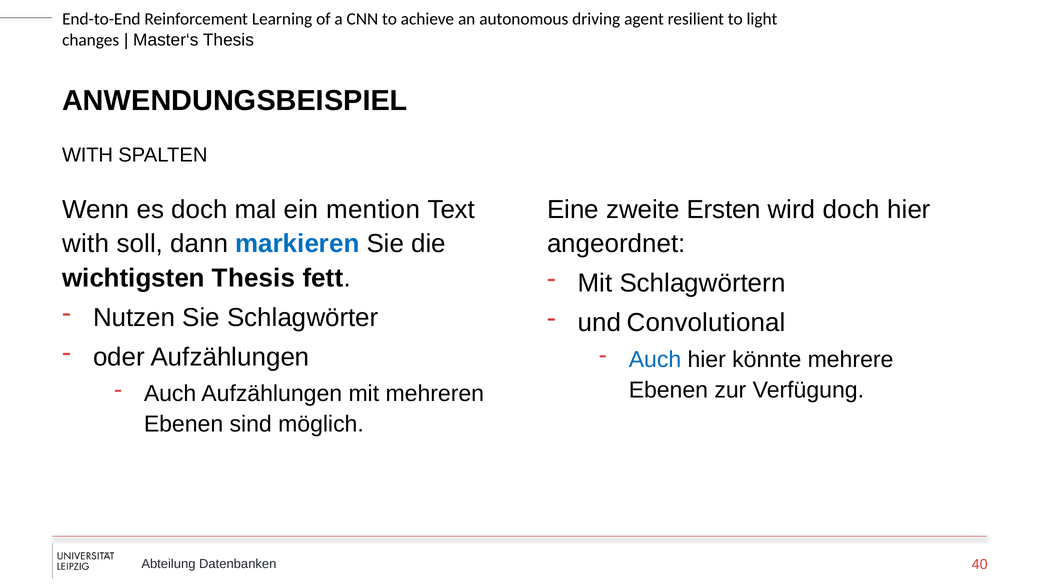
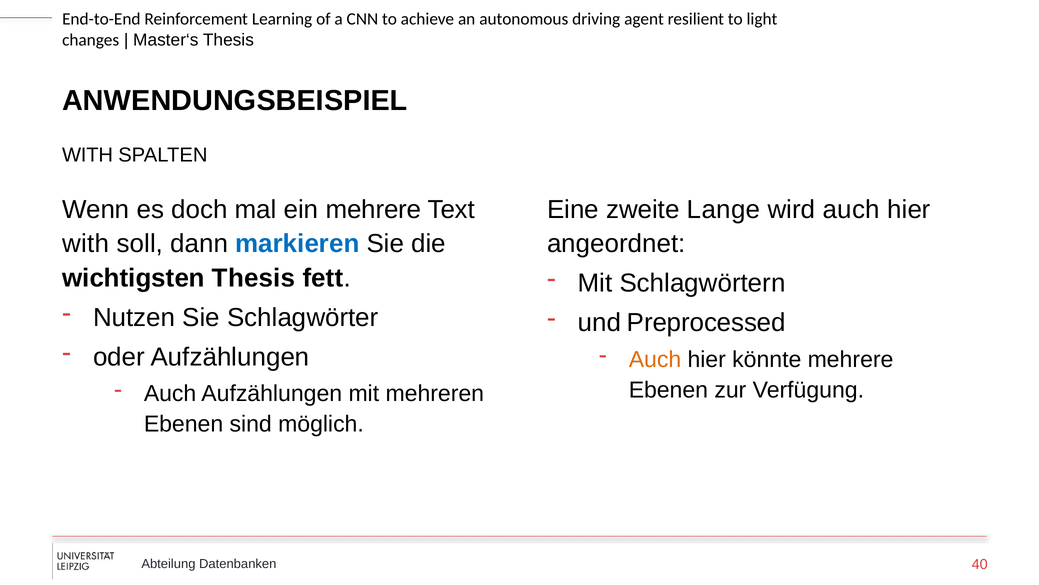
ein mention: mention -> mehrere
Ersten: Ersten -> Lange
wird doch: doch -> auch
Convolutional: Convolutional -> Preprocessed
Auch at (655, 359) colour: blue -> orange
